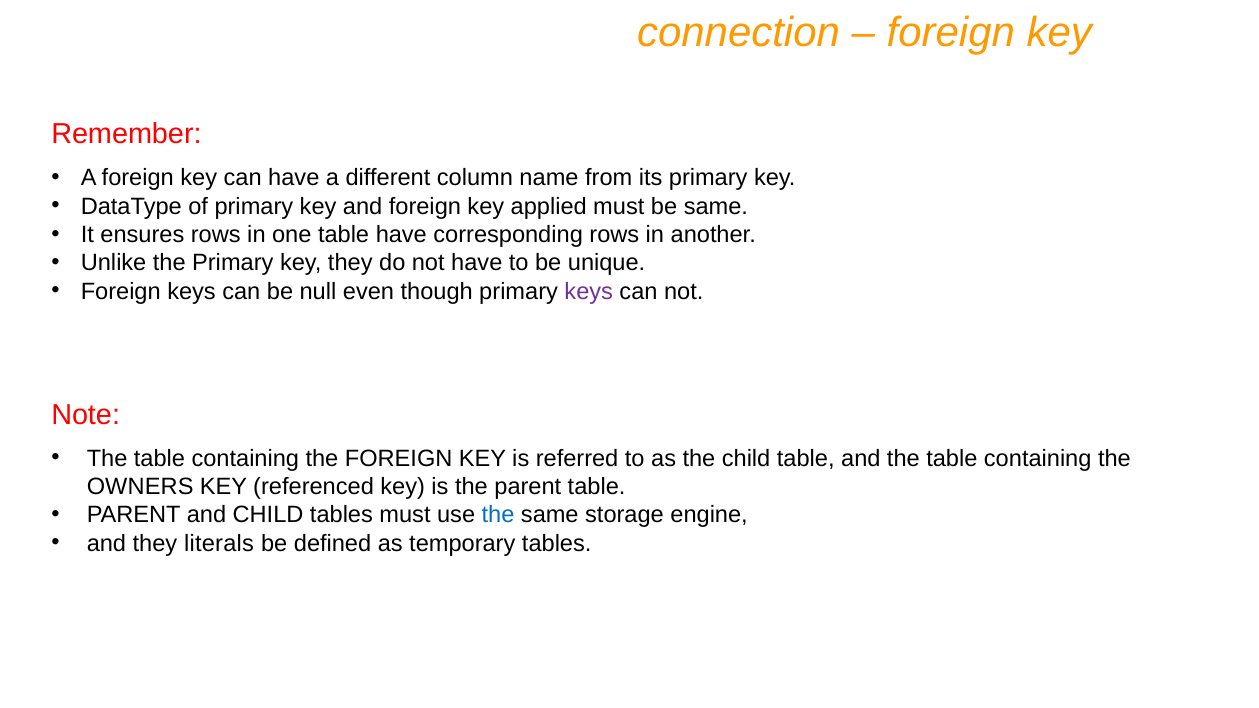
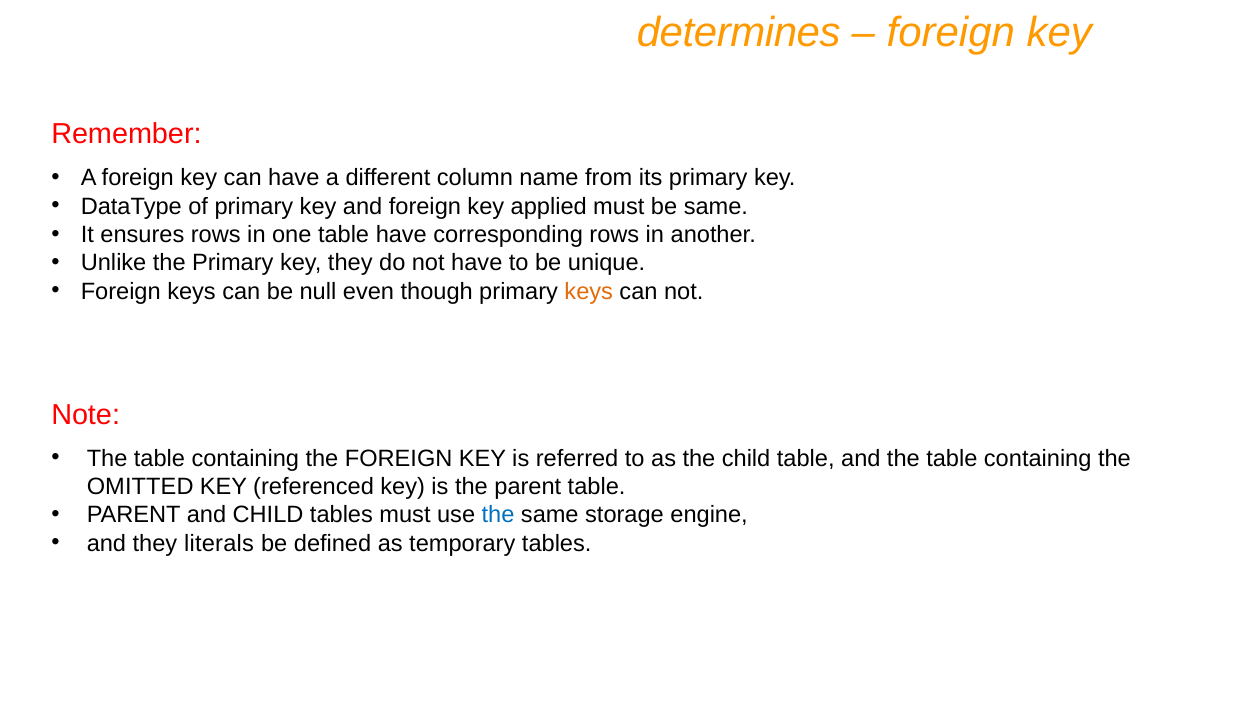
connection: connection -> determines
keys at (589, 291) colour: purple -> orange
OWNERS: OWNERS -> OMITTED
